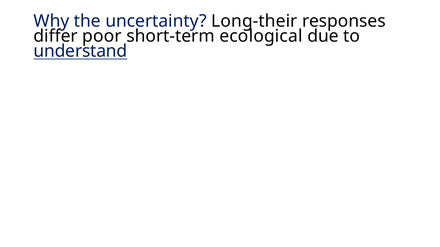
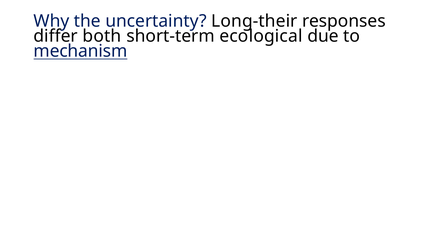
poor: poor -> both
understand: understand -> mechanism
